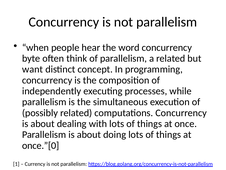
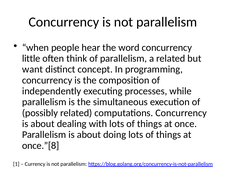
byte: byte -> little
once.”[0: once.”[0 -> once.”[8
